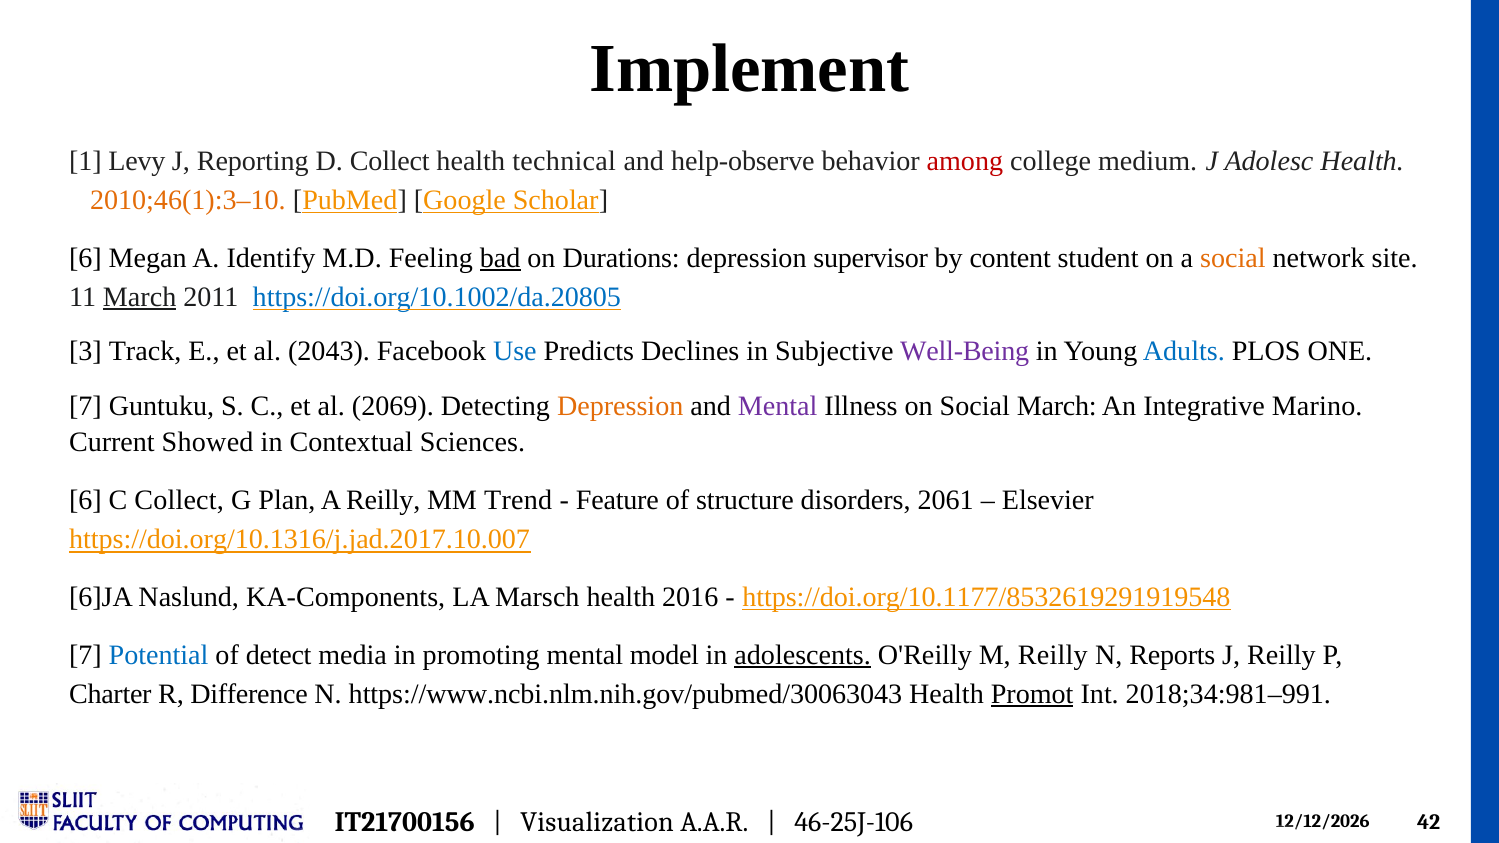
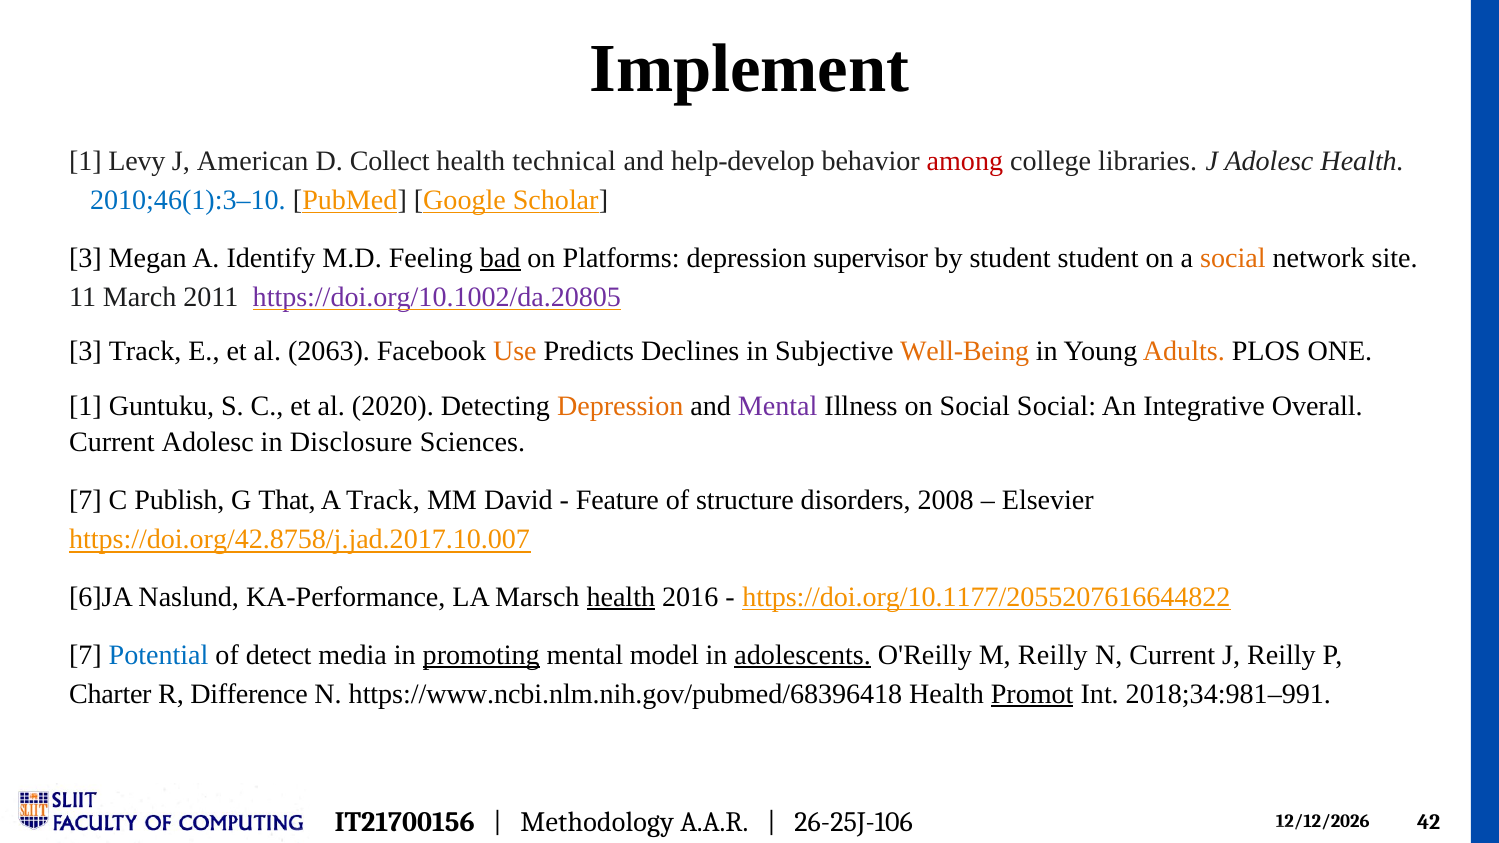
Reporting: Reporting -> American
help-observe: help-observe -> help-develop
medium: medium -> libraries
2010;46(1):3–10 colour: orange -> blue
6 at (85, 258): 6 -> 3
Durations: Durations -> Platforms
by content: content -> student
March at (140, 297) underline: present -> none
https://doi.org/10.1002/da.20805 colour: blue -> purple
2043: 2043 -> 2063
Use colour: blue -> orange
Well-Being colour: purple -> orange
Adults colour: blue -> orange
7 at (85, 407): 7 -> 1
2069: 2069 -> 2020
Social March: March -> Social
Marino: Marino -> Overall
Current Showed: Showed -> Adolesc
Contextual: Contextual -> Disclosure
6 at (85, 500): 6 -> 7
C Collect: Collect -> Publish
Plan: Plan -> That
A Reilly: Reilly -> Track
Trend: Trend -> David
2061: 2061 -> 2008
https://doi.org/10.1316/j.jad.2017.10.007: https://doi.org/10.1316/j.jad.2017.10.007 -> https://doi.org/42.8758/j.jad.2017.10.007
KA-Components: KA-Components -> KA-Performance
health at (621, 597) underline: none -> present
https://doi.org/10.1177/8532619291919548: https://doi.org/10.1177/8532619291919548 -> https://doi.org/10.1177/2055207616644822
promoting underline: none -> present
N Reports: Reports -> Current
https://www.ncbi.nlm.nih.gov/pubmed/30063043: https://www.ncbi.nlm.nih.gov/pubmed/30063043 -> https://www.ncbi.nlm.nih.gov/pubmed/68396418
Visualization: Visualization -> Methodology
46-25J-106: 46-25J-106 -> 26-25J-106
